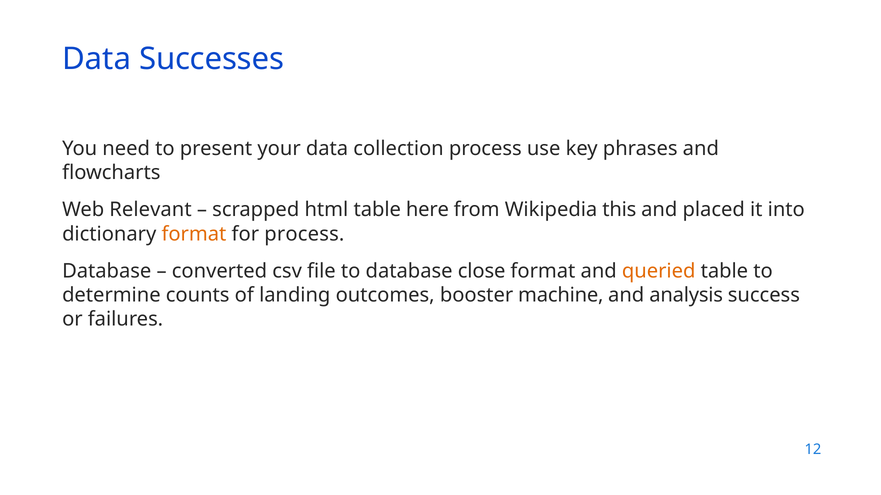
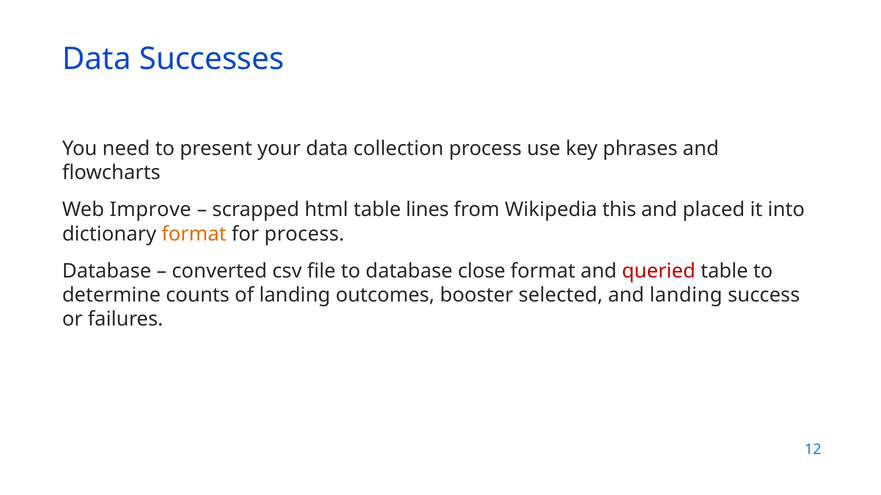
Relevant: Relevant -> Improve
here: here -> lines
queried colour: orange -> red
machine: machine -> selected
and analysis: analysis -> landing
